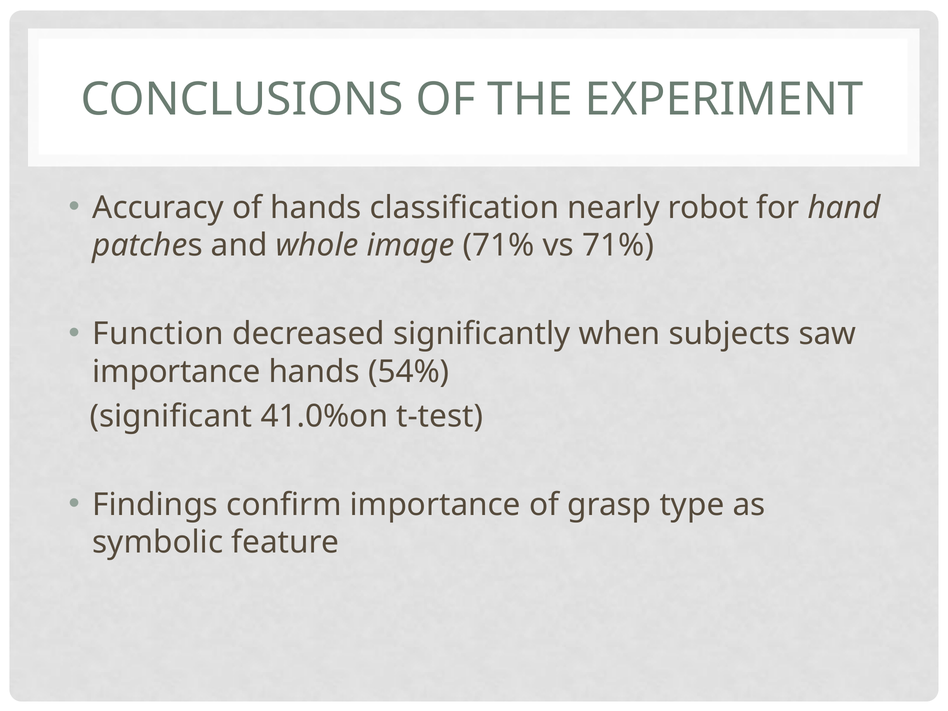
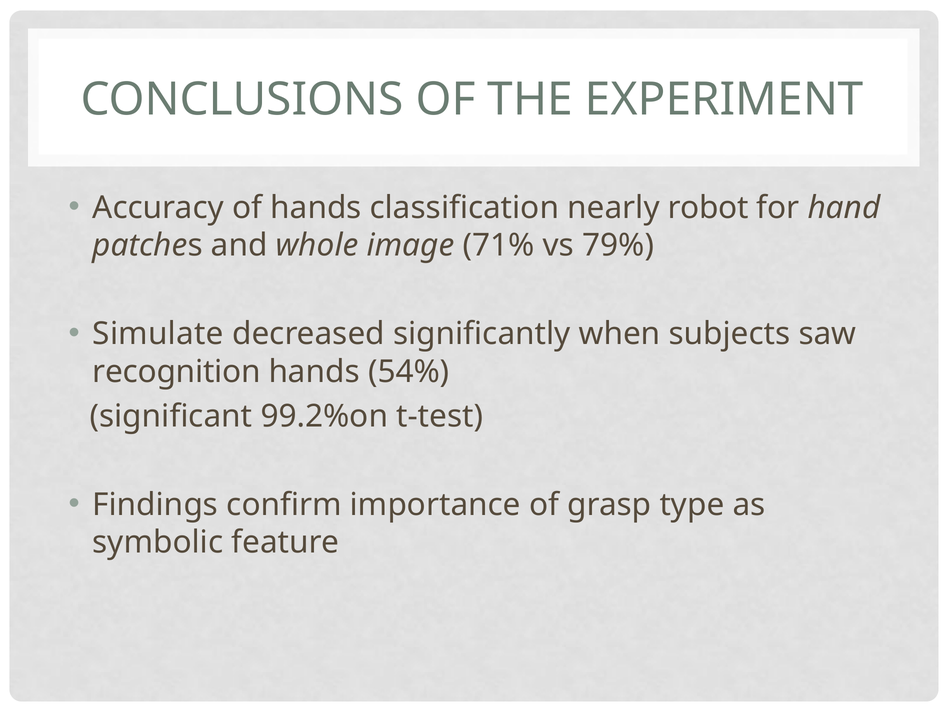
vs 71%: 71% -> 79%
Function: Function -> Simulate
importance at (177, 372): importance -> recognition
41.0%on: 41.0%on -> 99.2%on
